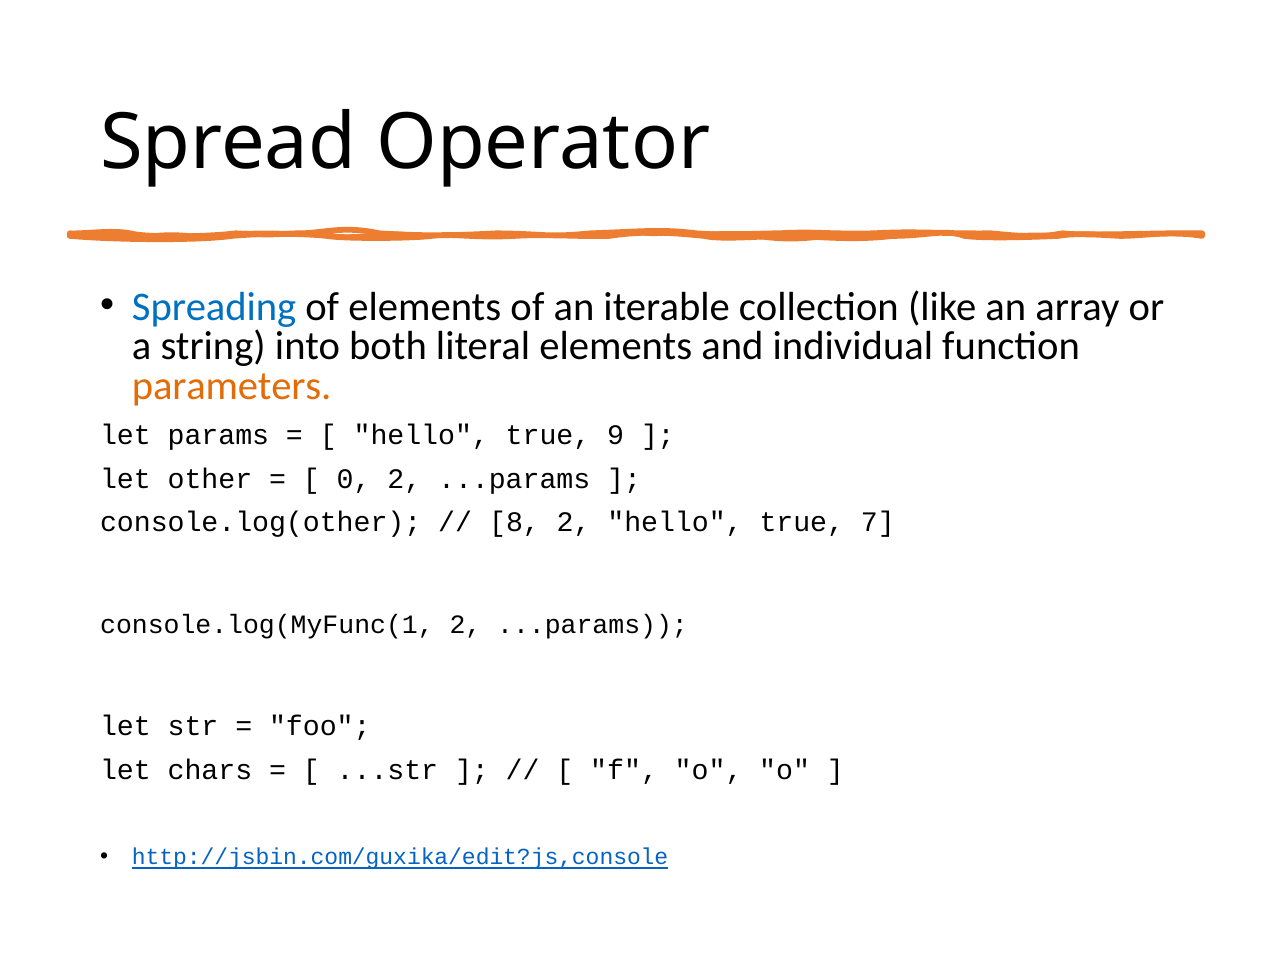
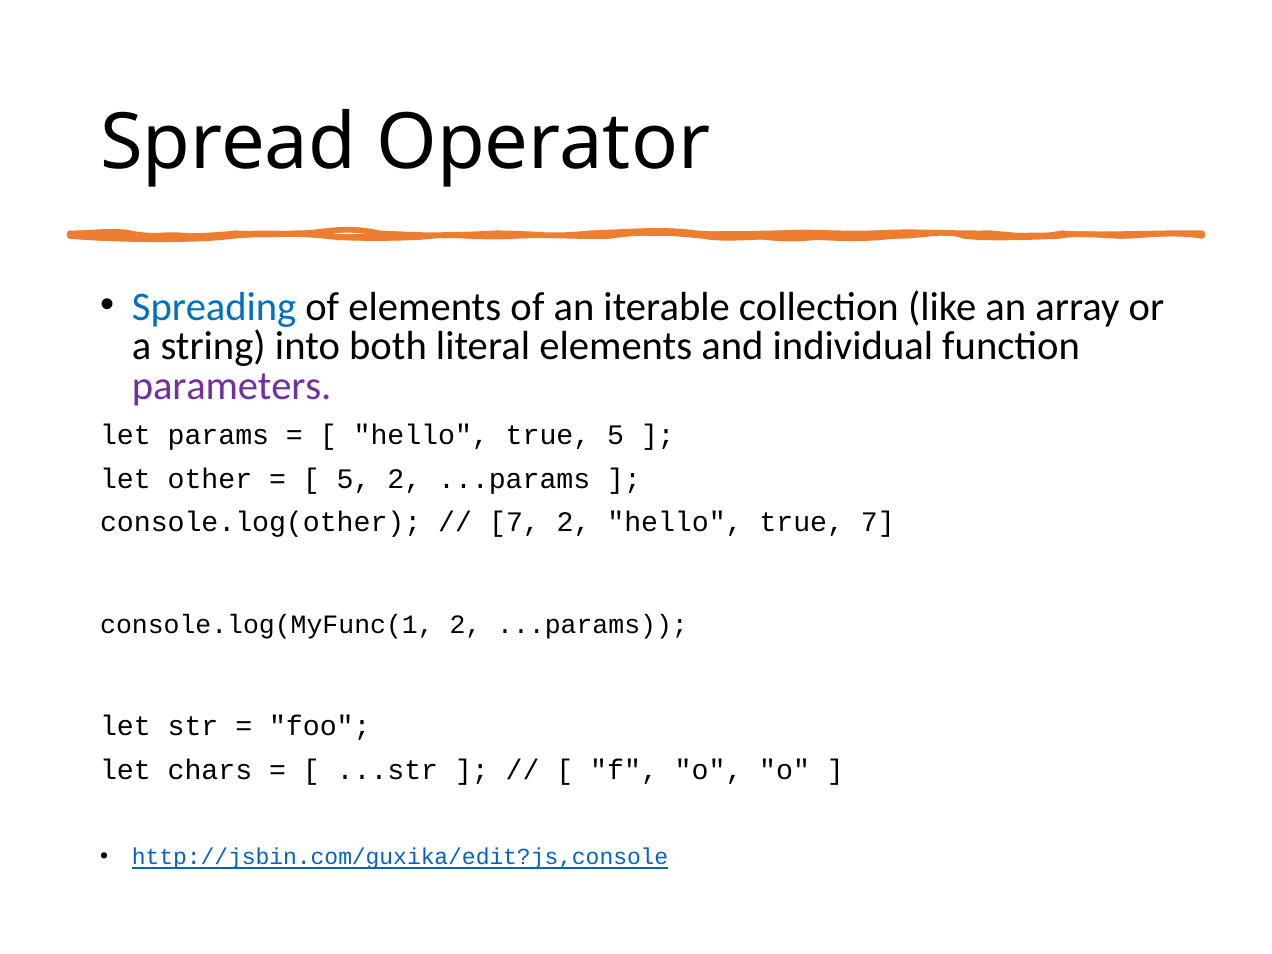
parameters colour: orange -> purple
true 9: 9 -> 5
0 at (354, 479): 0 -> 5
8 at (515, 522): 8 -> 7
